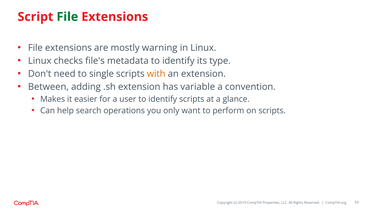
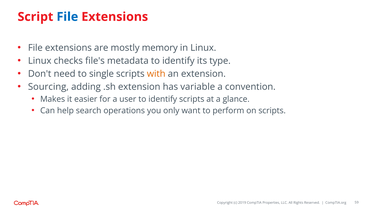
File at (67, 17) colour: green -> blue
warning: warning -> memory
Between: Between -> Sourcing
